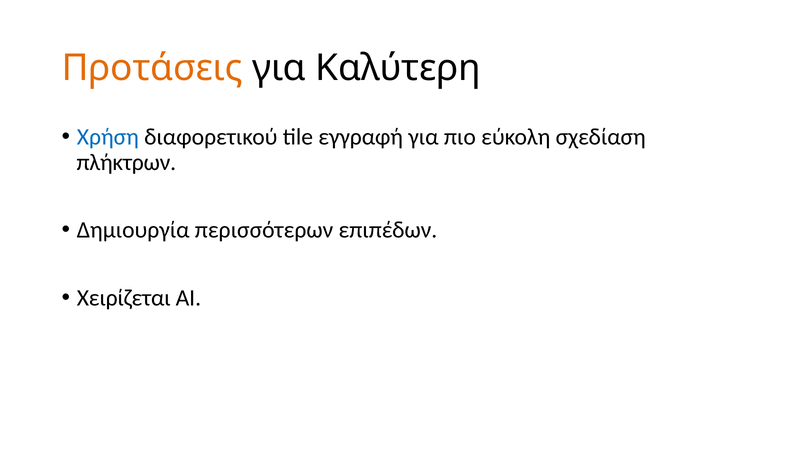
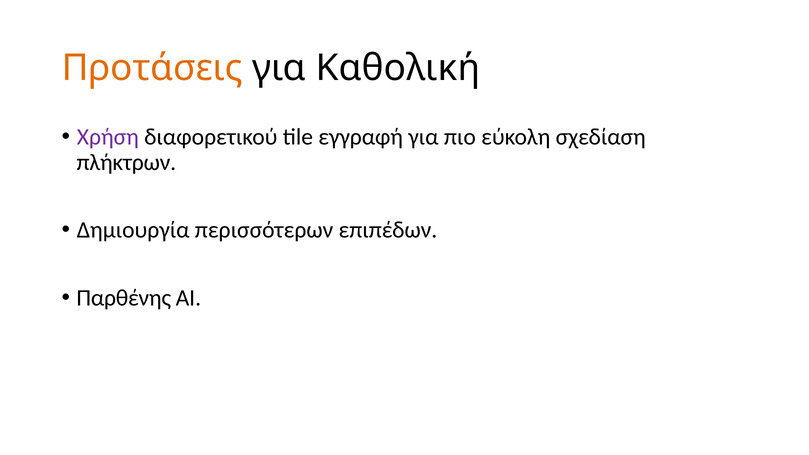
Καλύτερη: Καλύτερη -> Καθολική
Χρήση colour: blue -> purple
Χειρίζεται: Χειρίζεται -> Παρθένης
